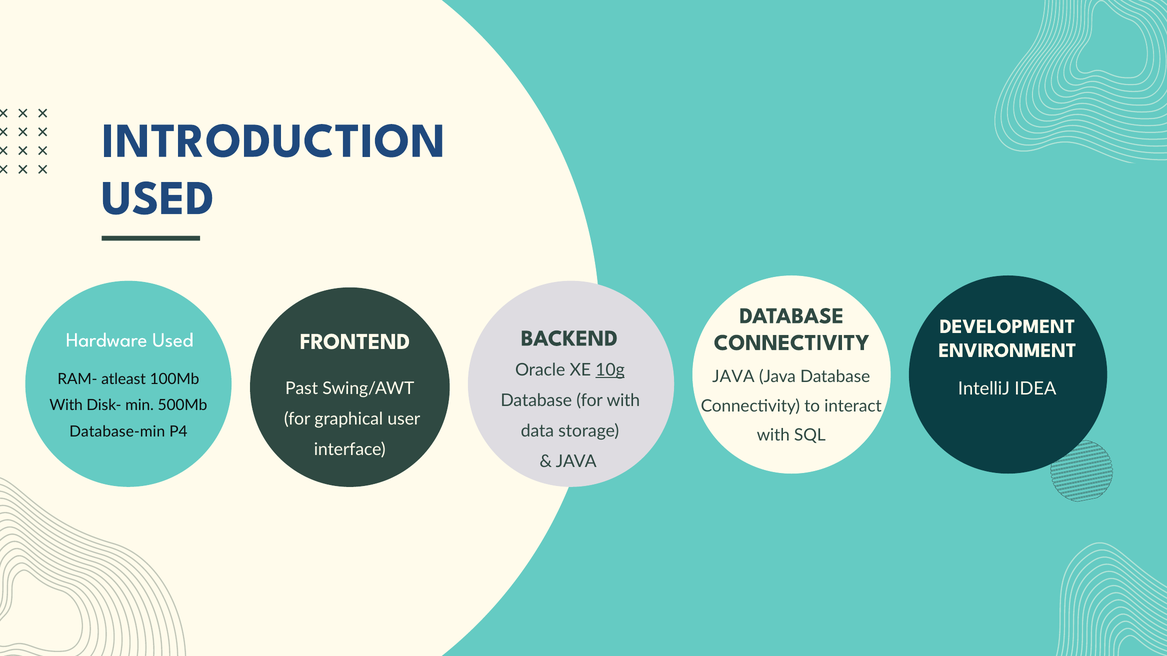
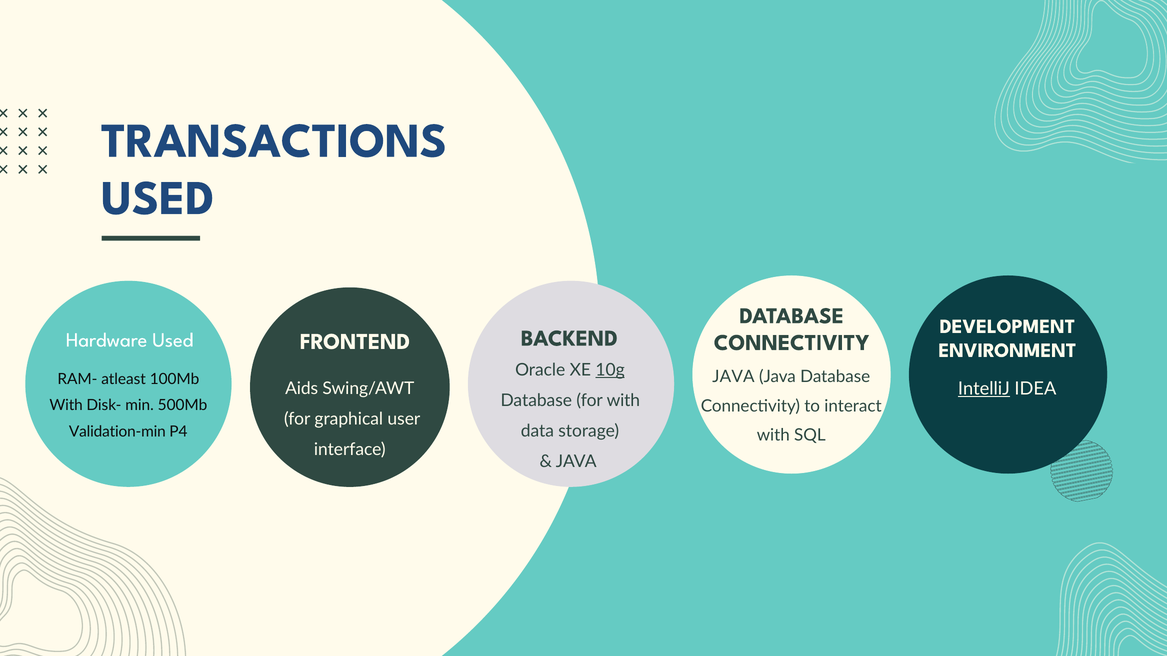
INTRODUCTION: INTRODUCTION -> TRANSACTIONS
Past: Past -> Aids
IntelliJ underline: none -> present
Database-min: Database-min -> Validation-min
